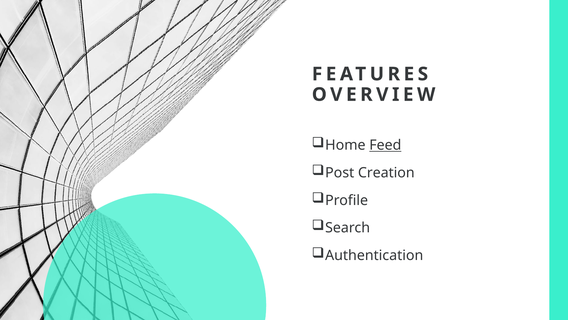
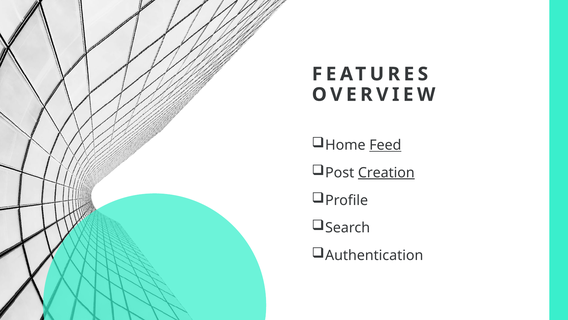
Creation underline: none -> present
